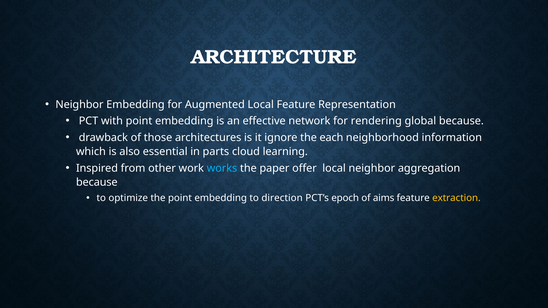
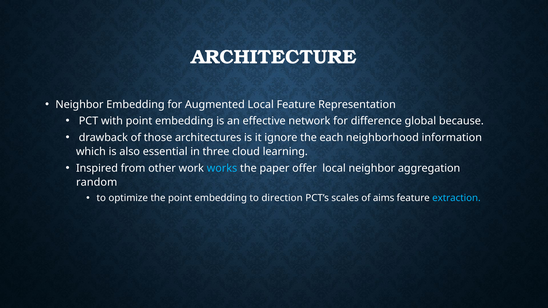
rendering: rendering -> difference
parts: parts -> three
because at (97, 182): because -> random
epoch: epoch -> scales
extraction colour: yellow -> light blue
